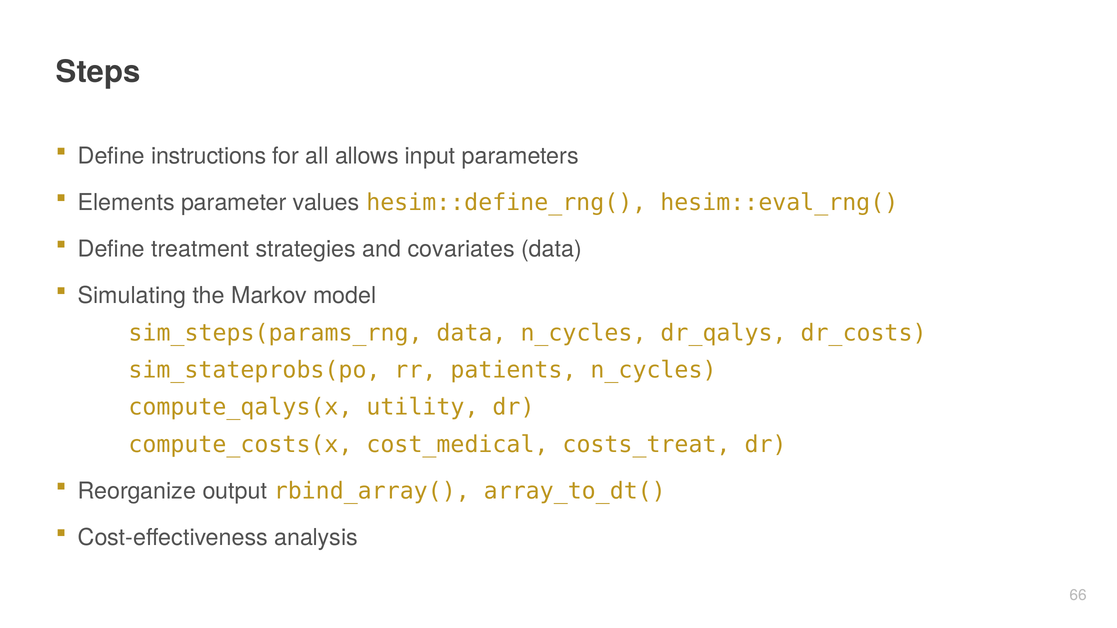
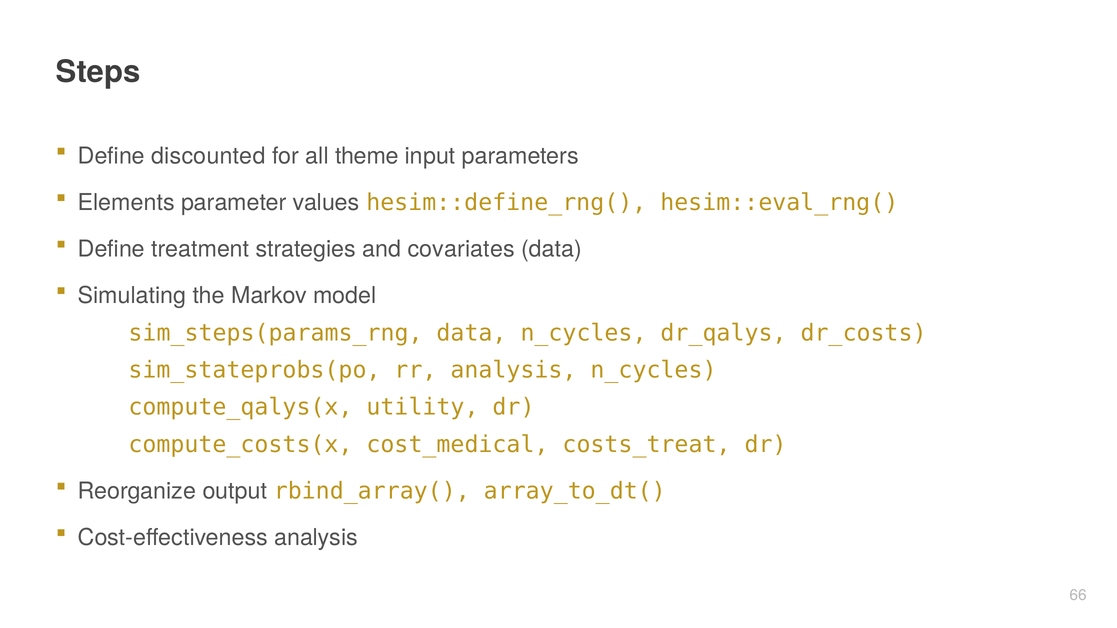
instructions: instructions -> discounted
allows: allows -> theme
rr patients: patients -> analysis
